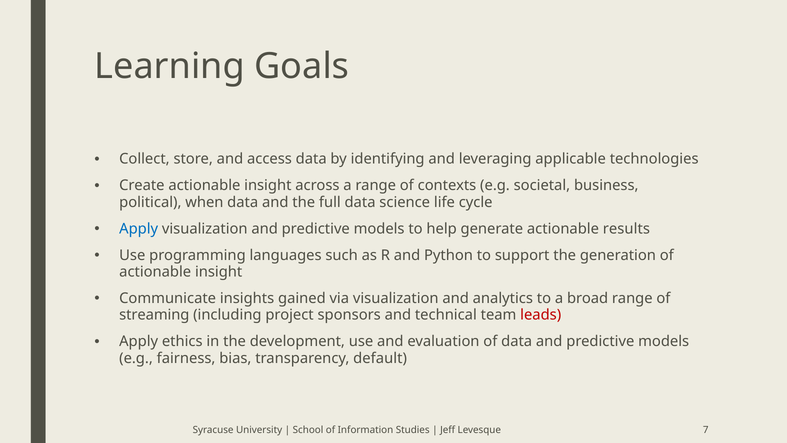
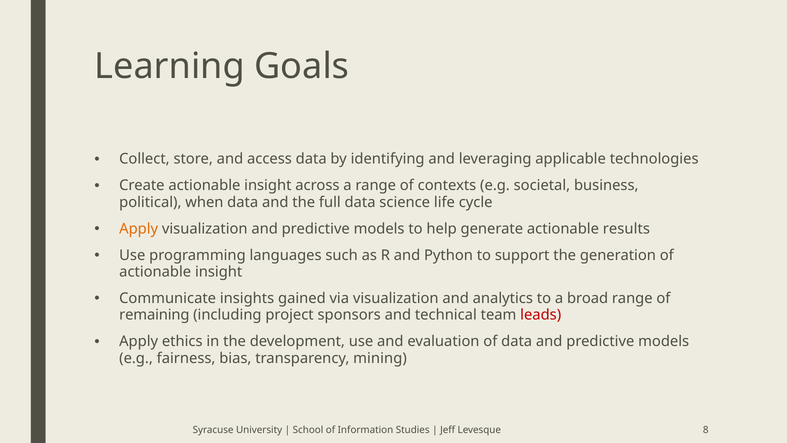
Apply at (139, 229) colour: blue -> orange
streaming: streaming -> remaining
default: default -> mining
7: 7 -> 8
